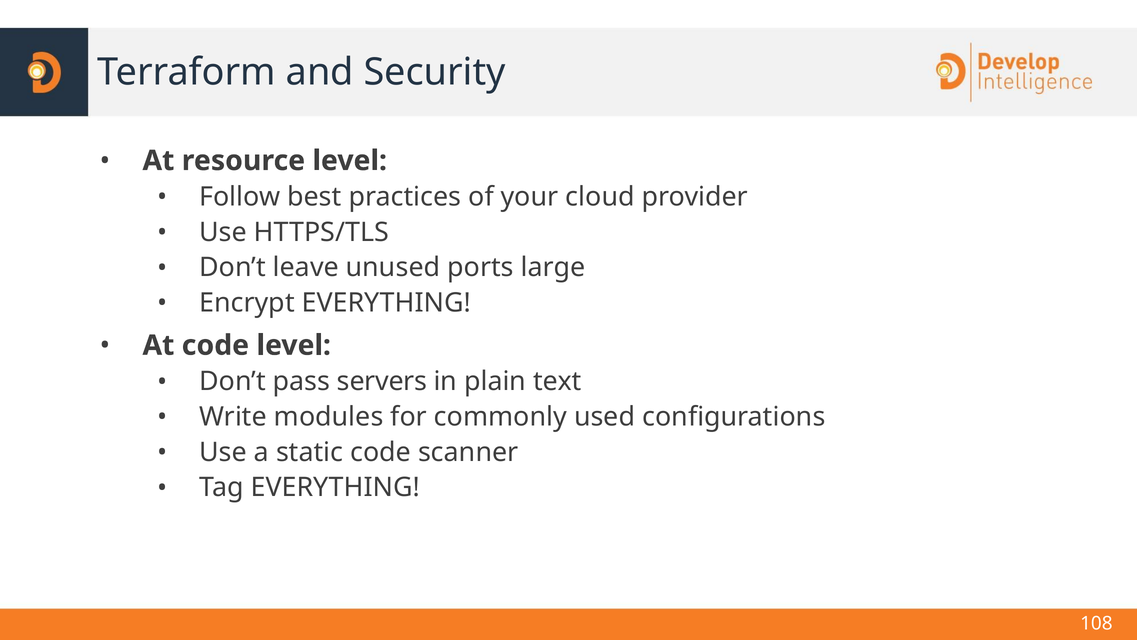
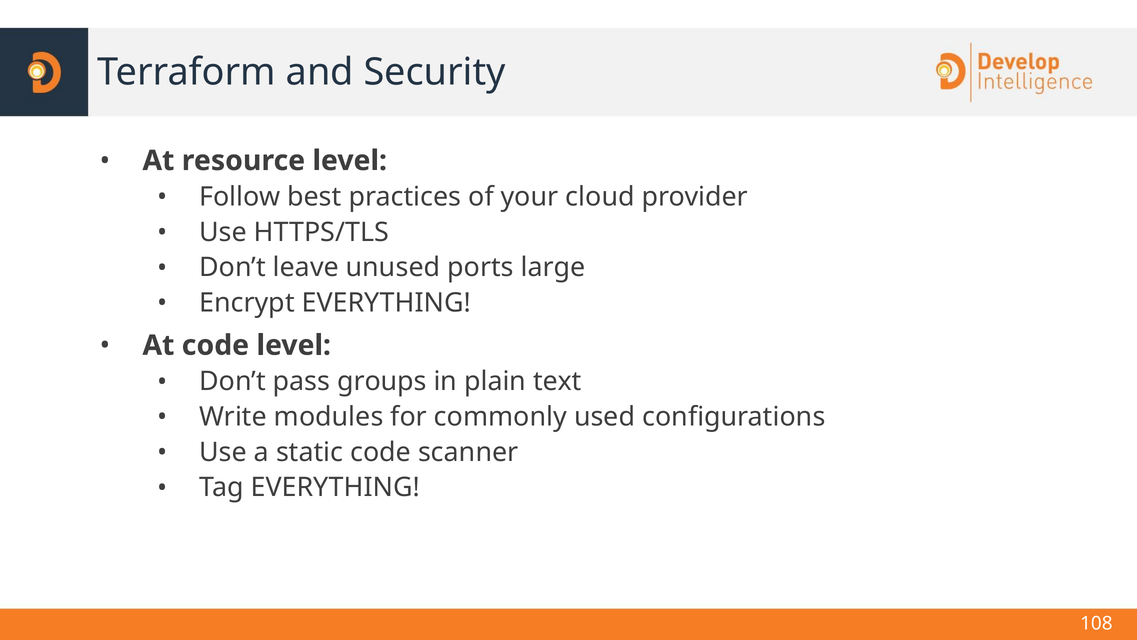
servers: servers -> groups
